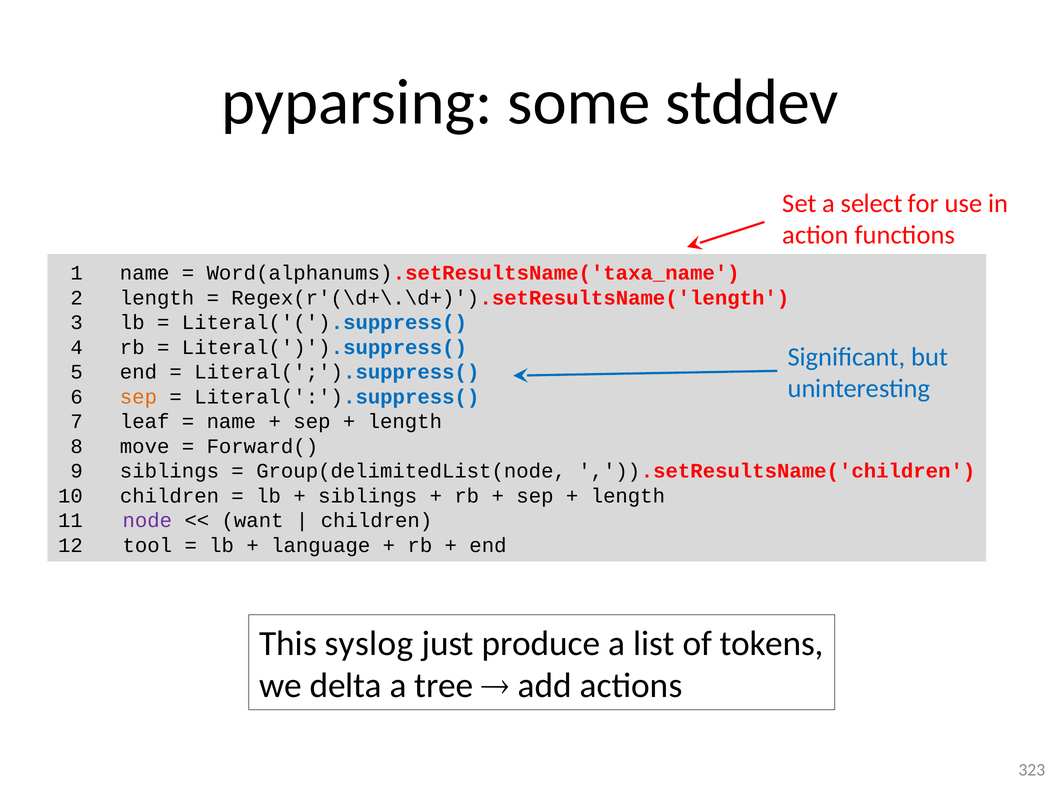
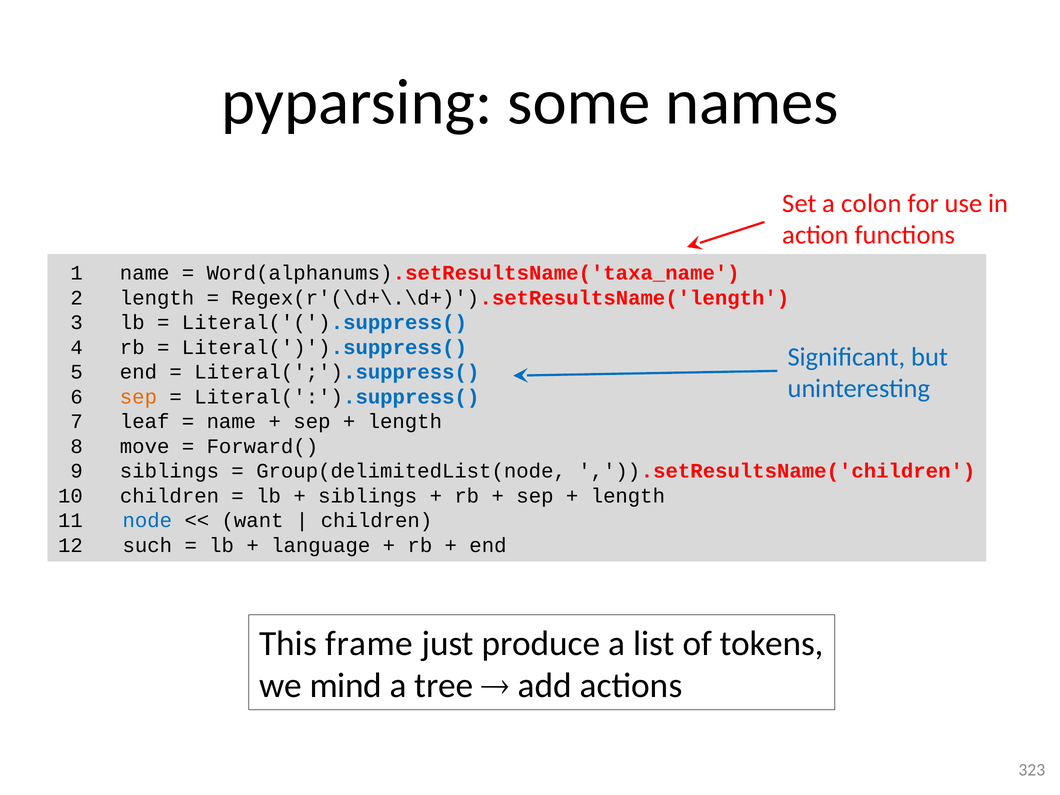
stddev: stddev -> names
select: select -> colon
node colour: purple -> blue
tool: tool -> such
syslog: syslog -> frame
delta: delta -> mind
